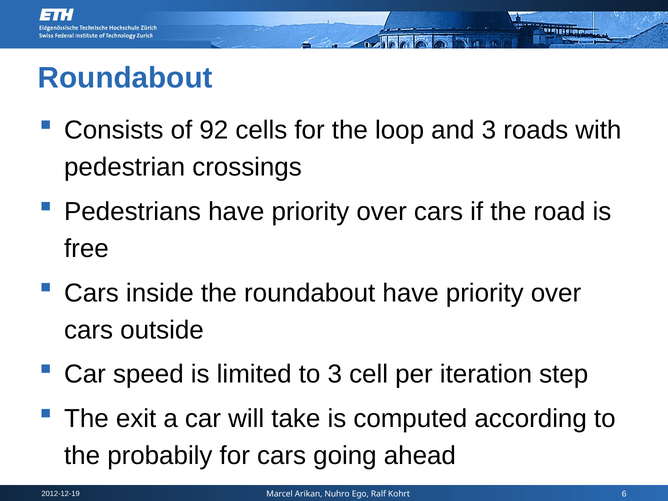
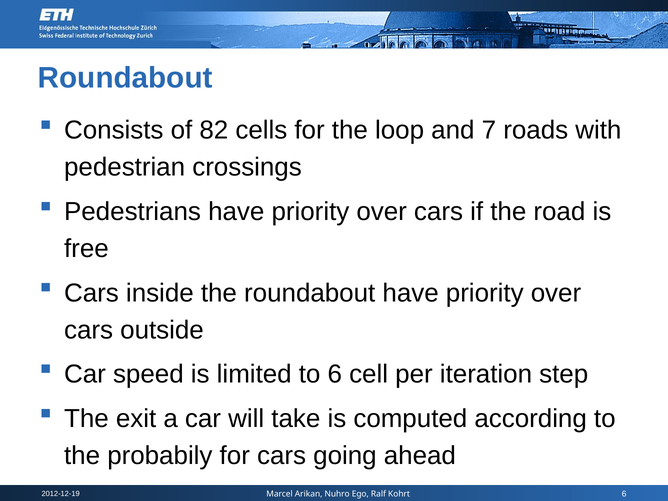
92: 92 -> 82
and 3: 3 -> 7
to 3: 3 -> 6
